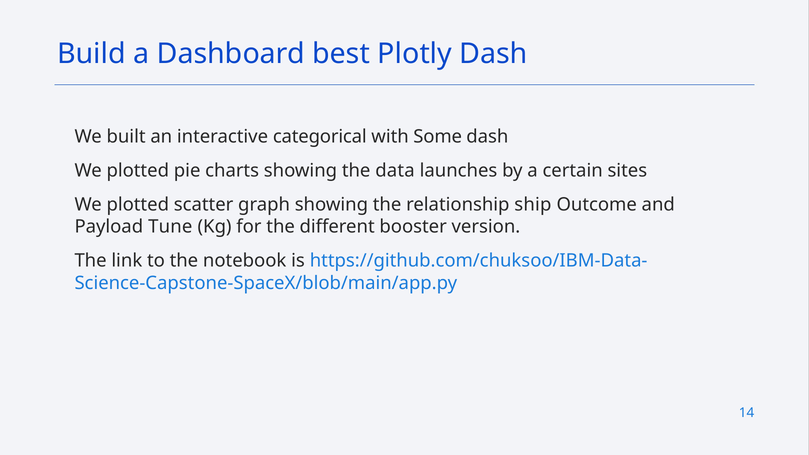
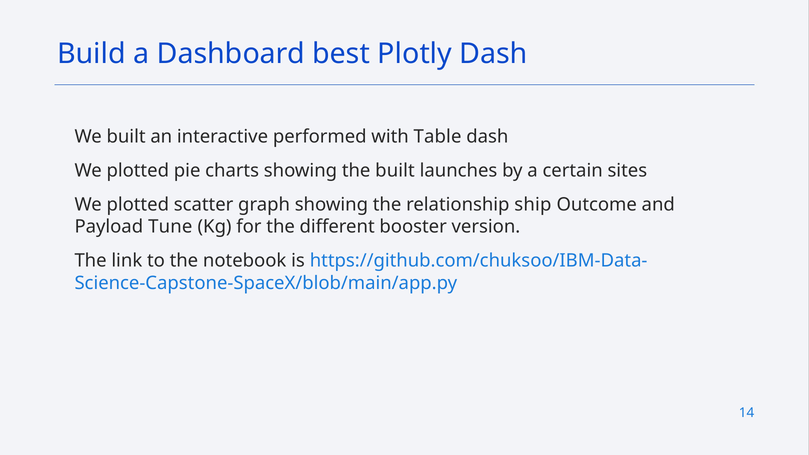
categorical: categorical -> performed
Some: Some -> Table
the data: data -> built
